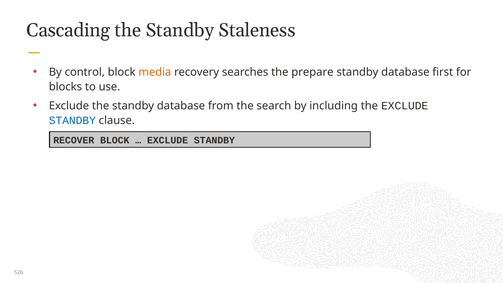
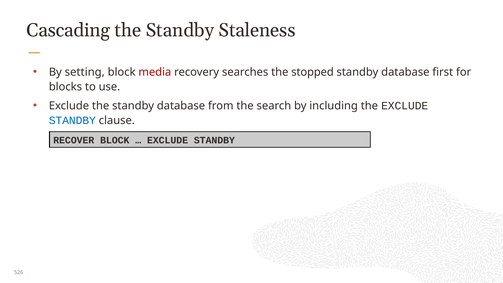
control: control -> setting
media colour: orange -> red
prepare: prepare -> stopped
